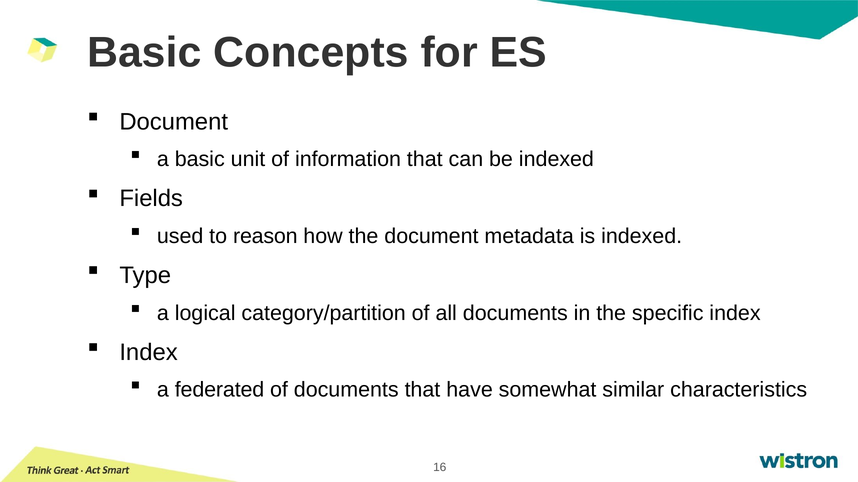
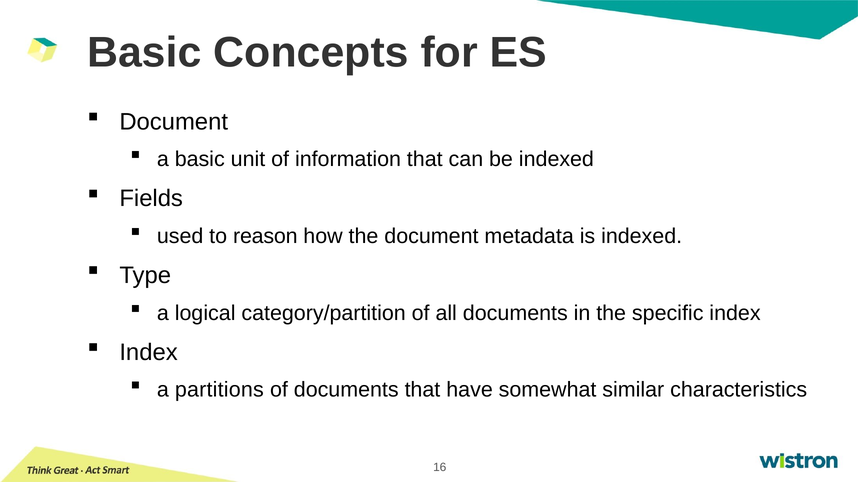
federated: federated -> partitions
